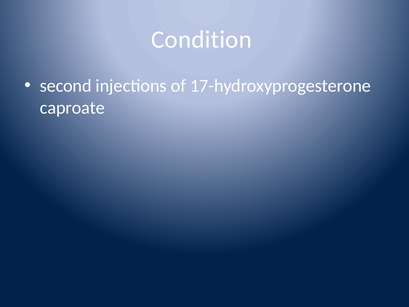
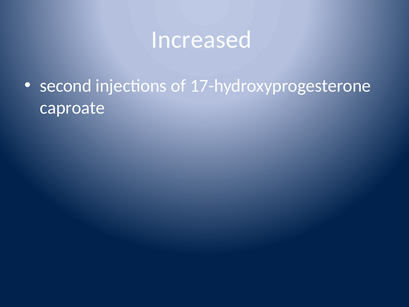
Condition: Condition -> Increased
